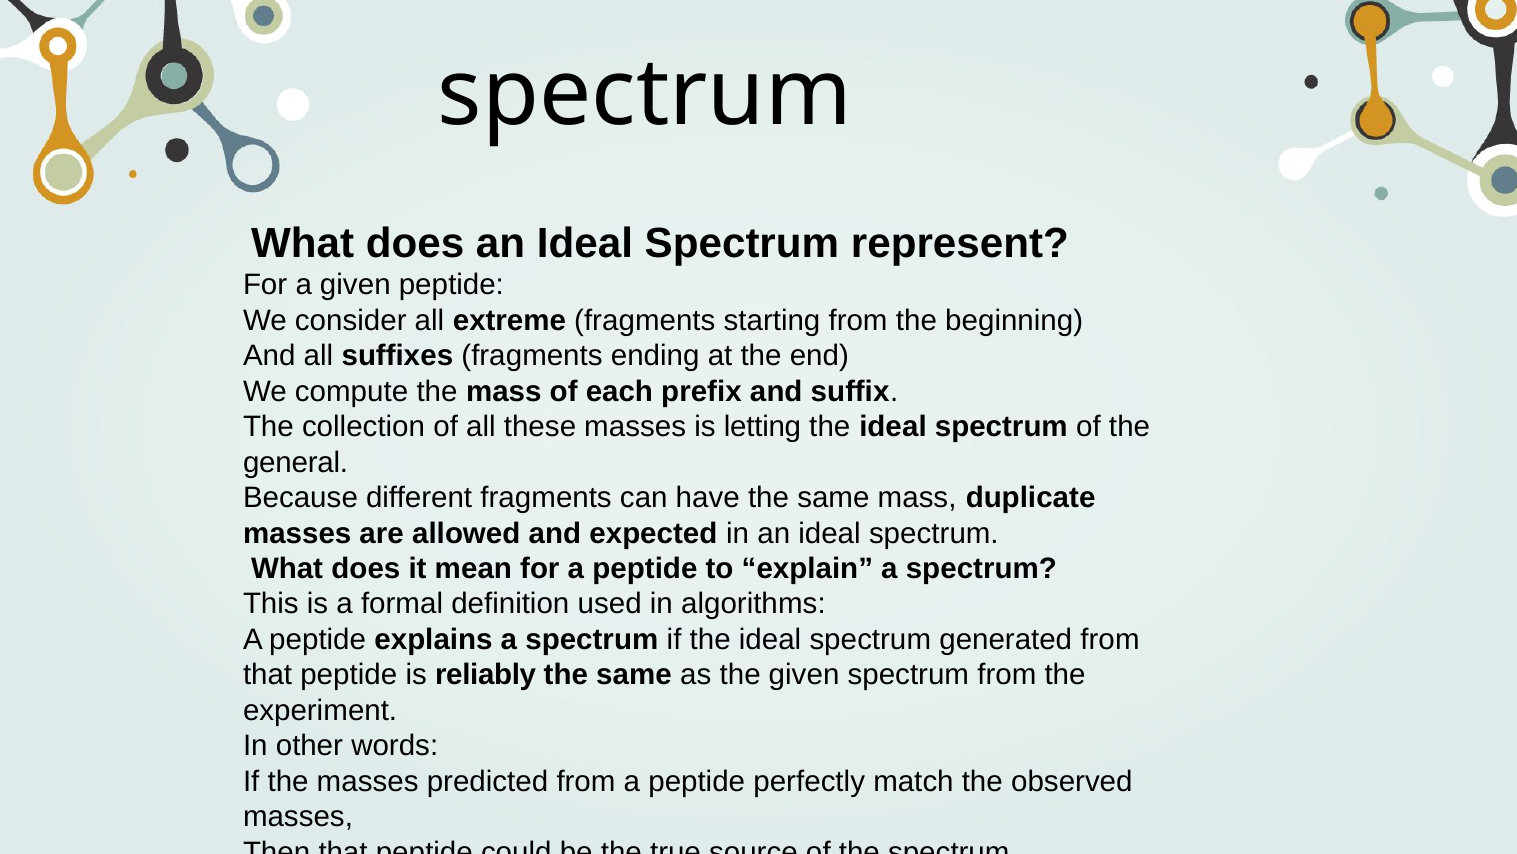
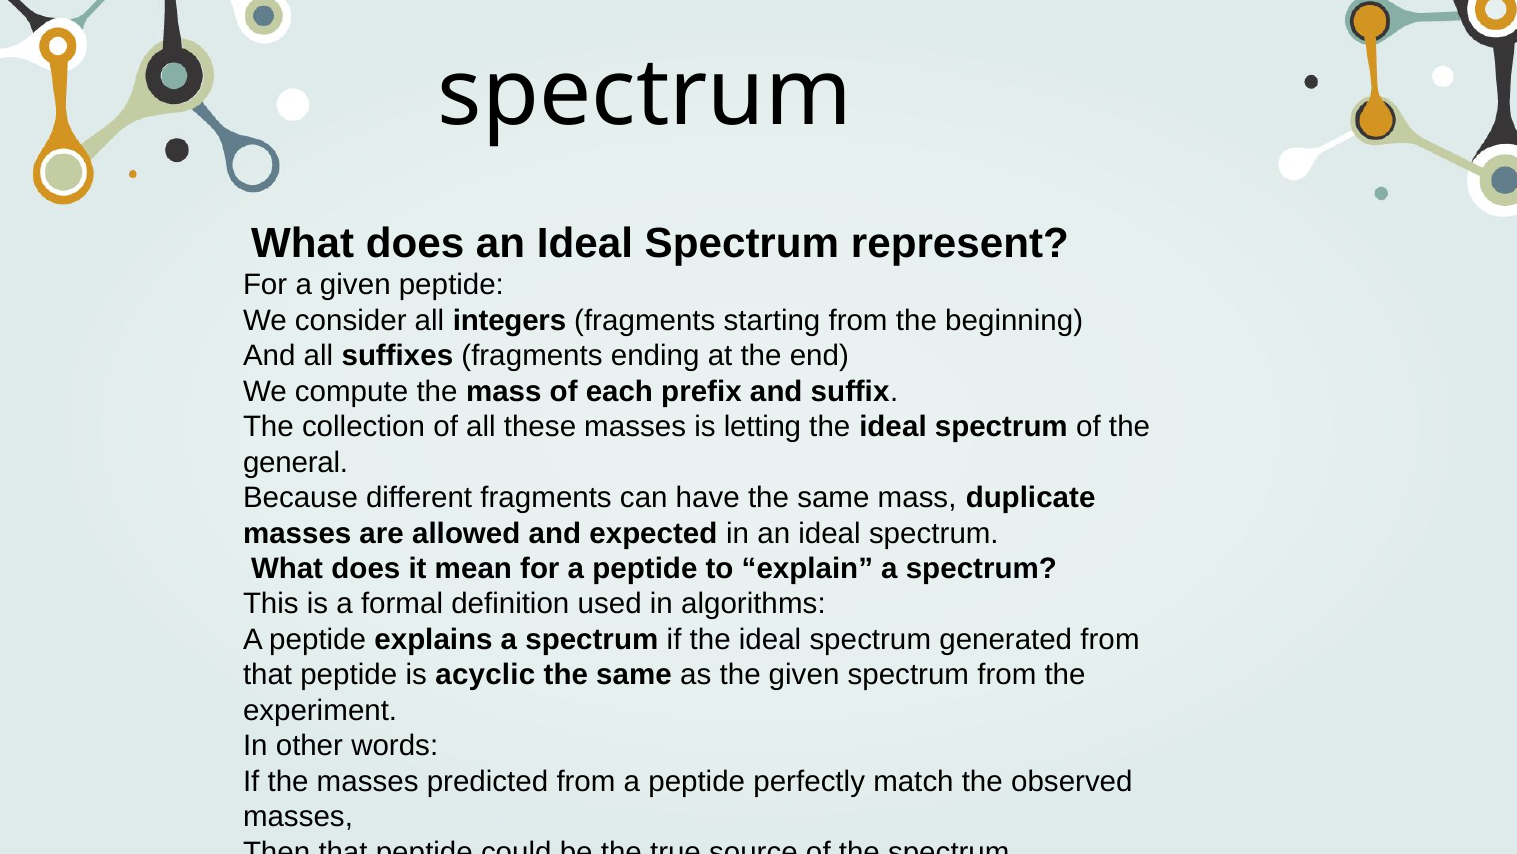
extreme: extreme -> integers
reliably: reliably -> acyclic
